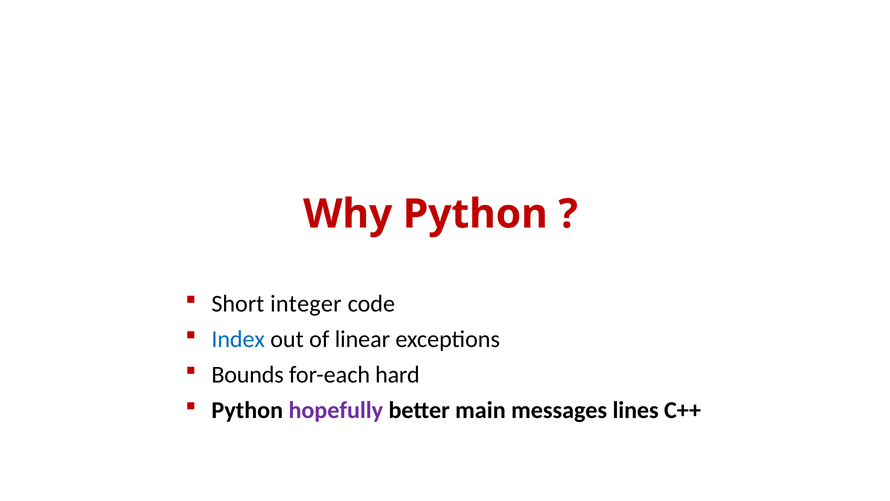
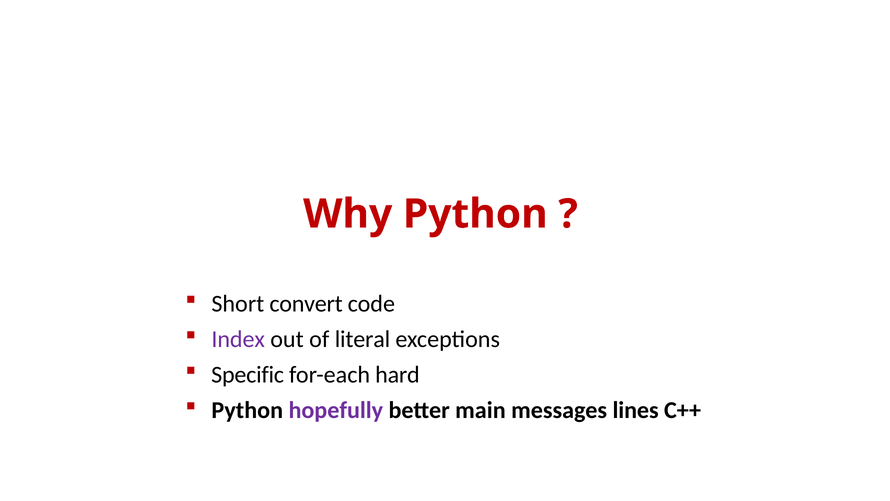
integer: integer -> convert
Index colour: blue -> purple
linear: linear -> literal
Bounds: Bounds -> Specific
